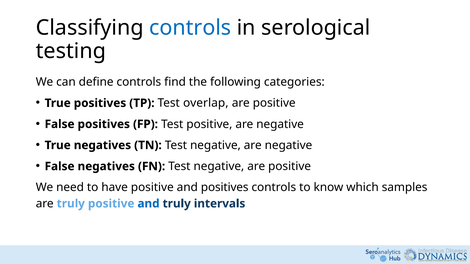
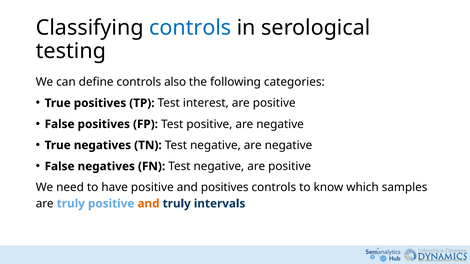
find: find -> also
overlap: overlap -> interest
and at (149, 204) colour: blue -> orange
